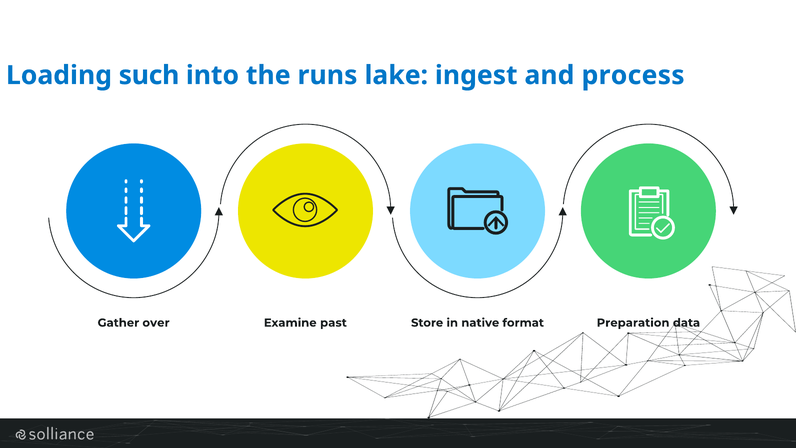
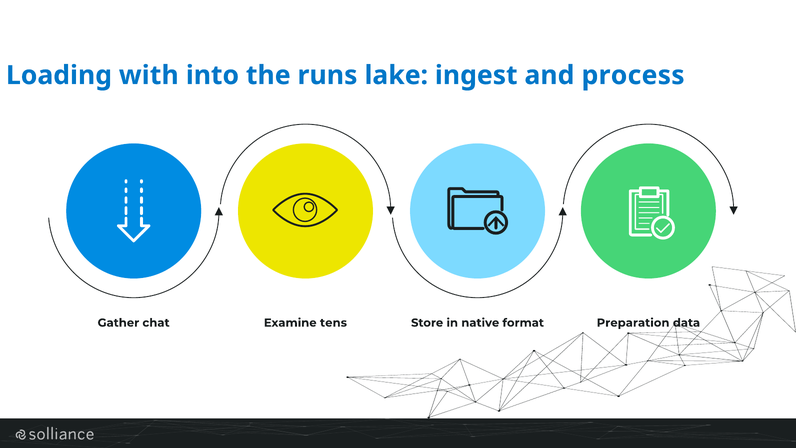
such: such -> with
over: over -> chat
past: past -> tens
